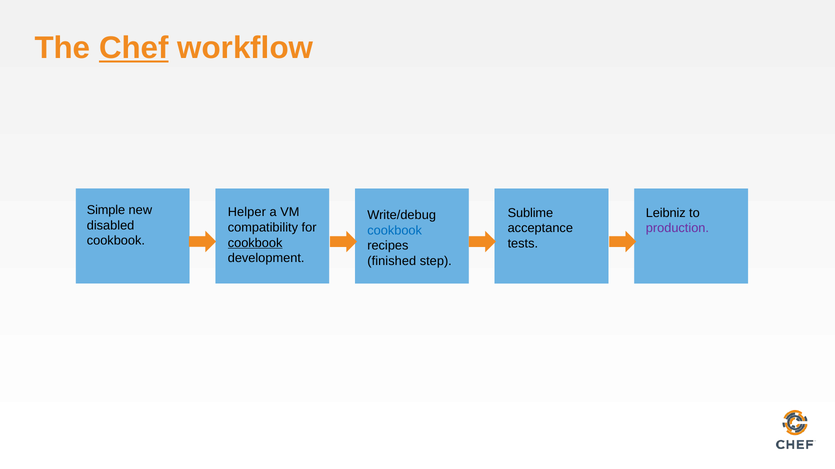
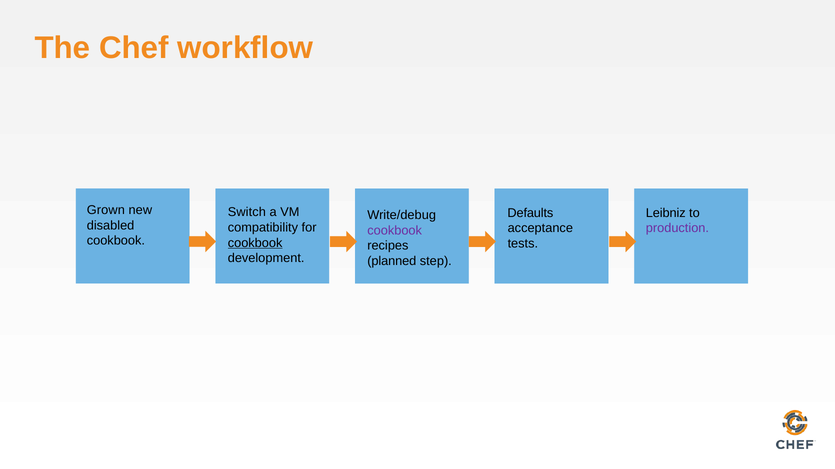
Chef underline: present -> none
Simple: Simple -> Grown
Helper: Helper -> Switch
Sublime: Sublime -> Defaults
cookbook at (395, 231) colour: blue -> purple
finished: finished -> planned
